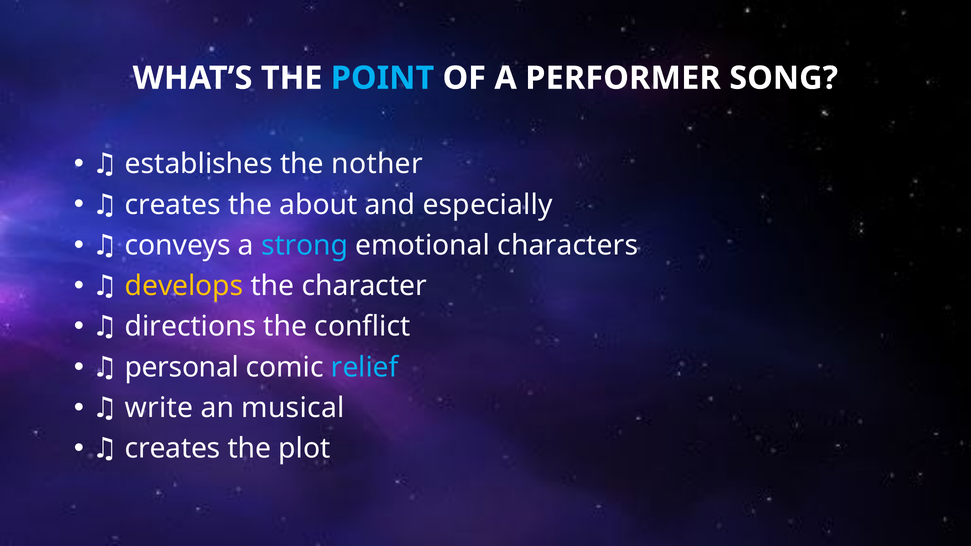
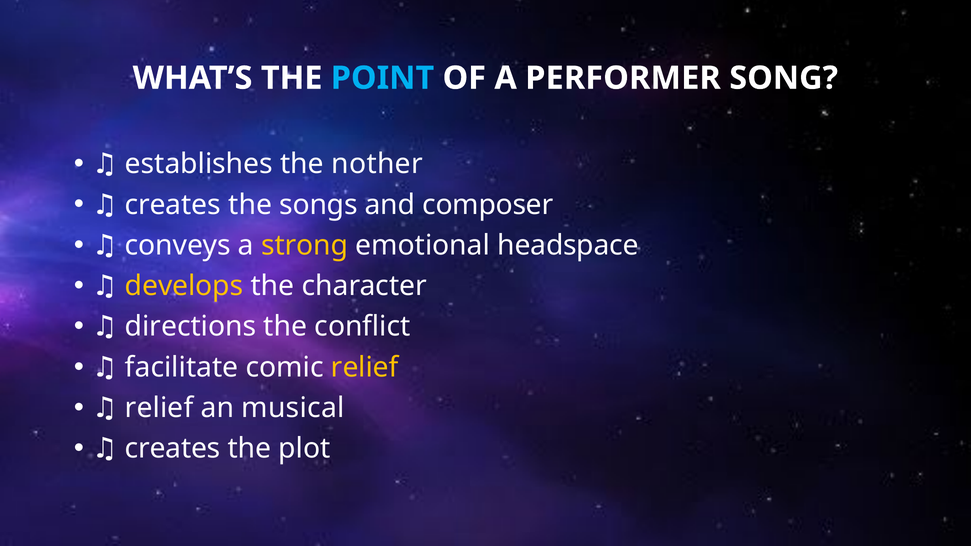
about: about -> songs
especially: especially -> composer
strong colour: light blue -> yellow
characters: characters -> headspace
personal: personal -> facilitate
relief at (365, 367) colour: light blue -> yellow
write at (159, 408): write -> relief
